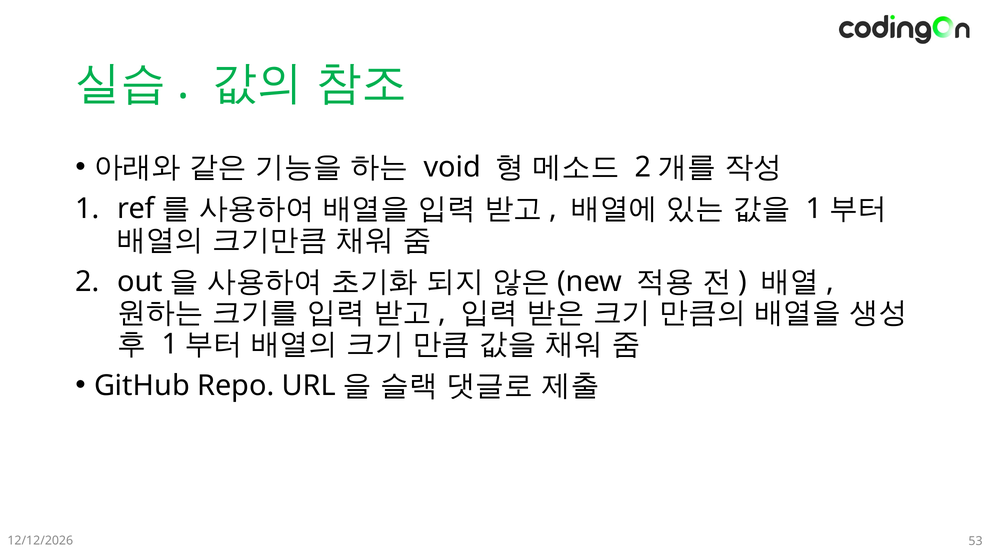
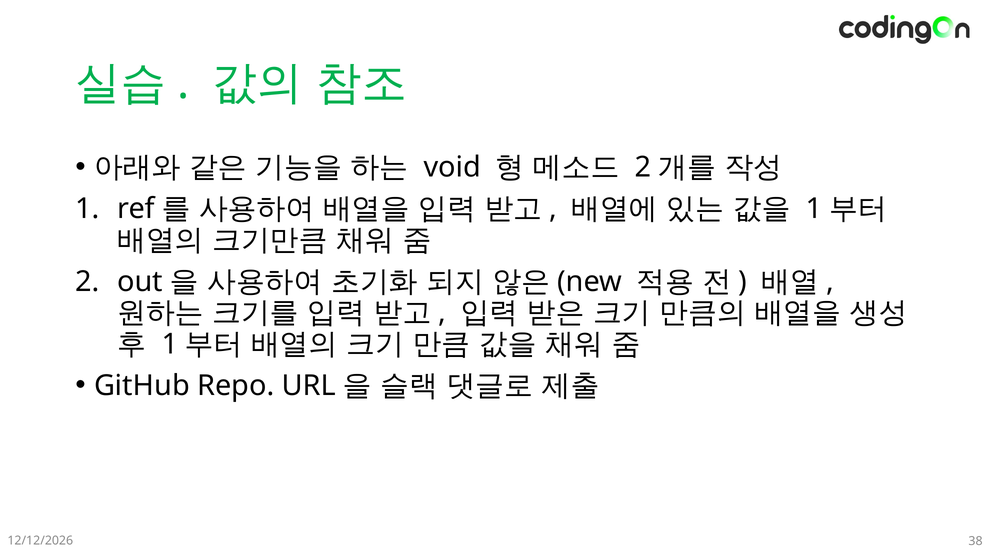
53: 53 -> 38
